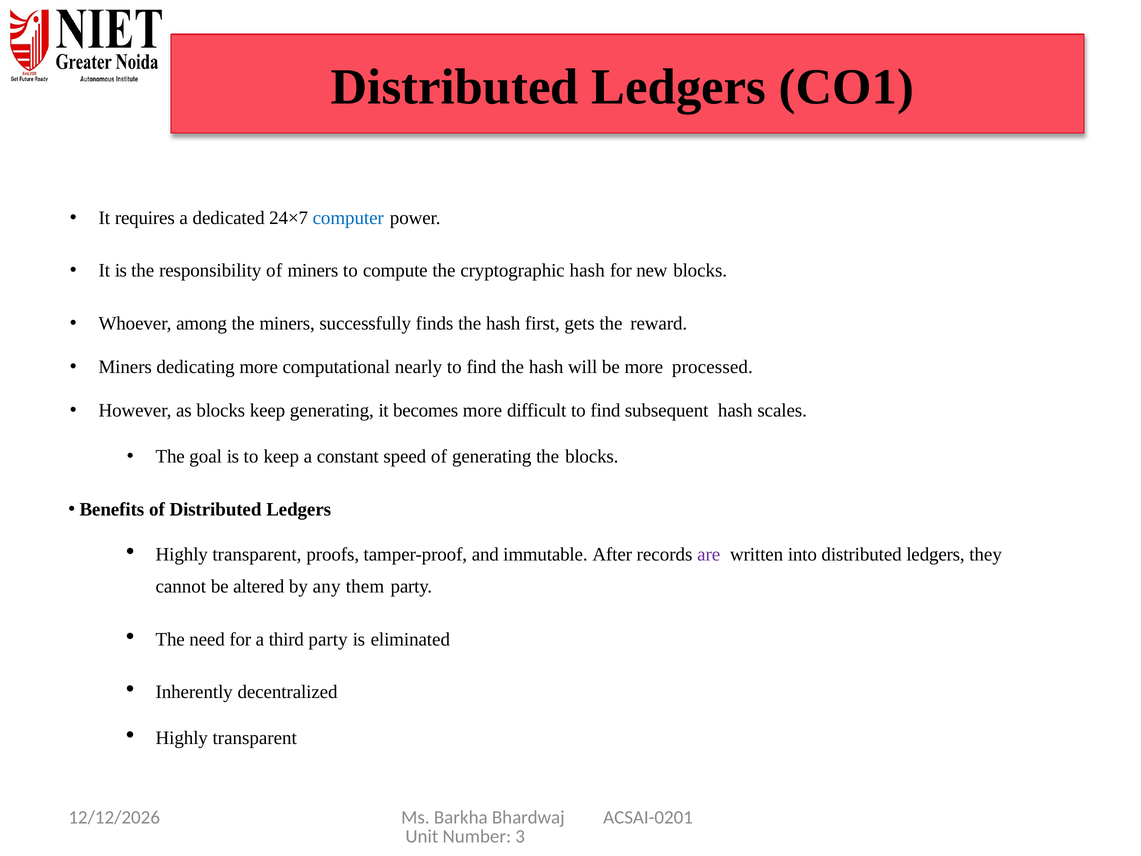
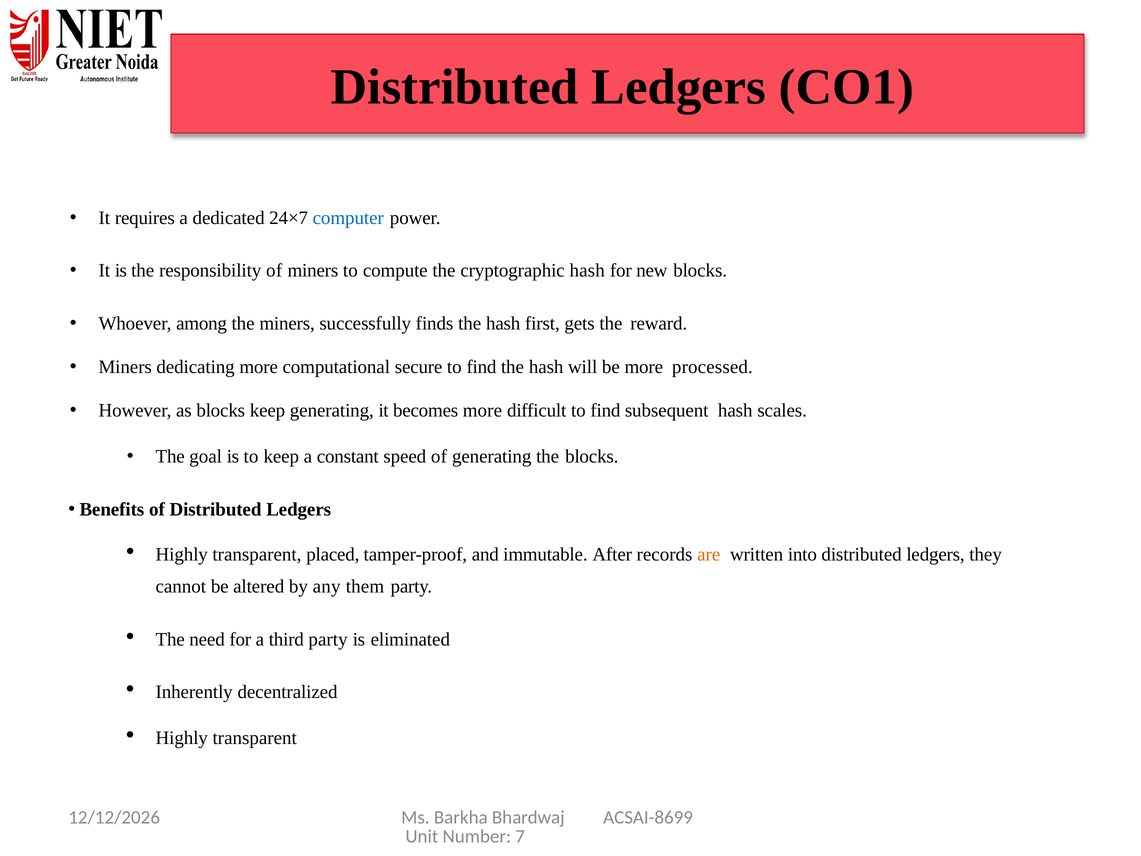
nearly: nearly -> secure
proofs: proofs -> placed
are colour: purple -> orange
ACSAI-0201: ACSAI-0201 -> ACSAI-8699
3: 3 -> 7
